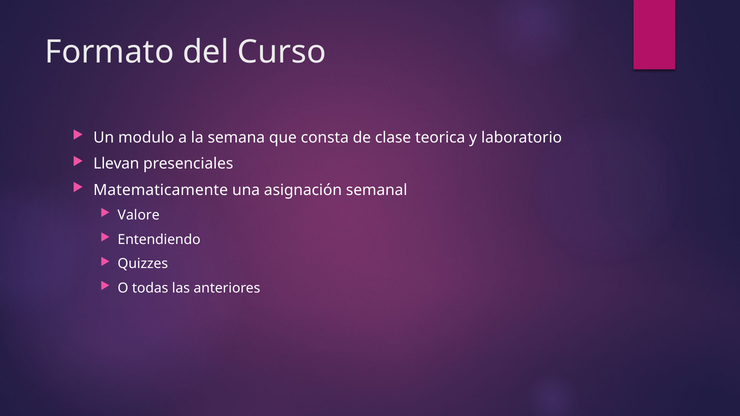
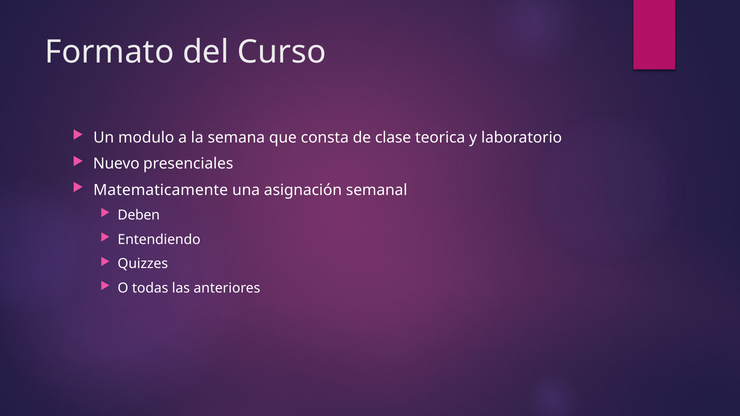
Llevan: Llevan -> Nuevo
Valore: Valore -> Deben
